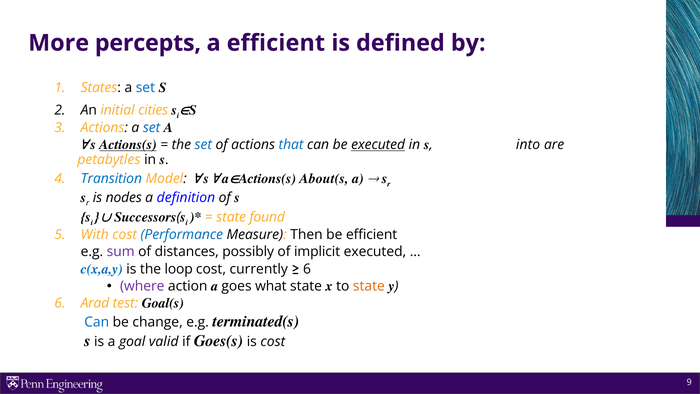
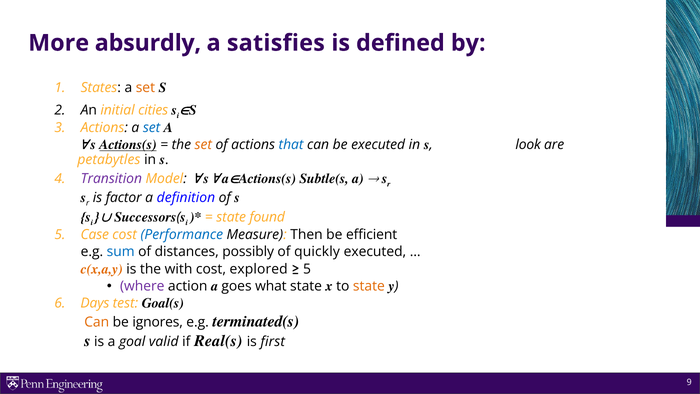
percepts: percepts -> absurdly
a efficient: efficient -> satisfies
set at (145, 87) colour: blue -> orange
set at (203, 145) colour: blue -> orange
executed at (378, 145) underline: present -> none
into: into -> look
Transition colour: blue -> purple
About(s: About(s -> Subtle(s
nodes: nodes -> factor
With: With -> Case
sum colour: purple -> blue
implicit: implicit -> quickly
c(x,a,y colour: blue -> orange
loop: loop -> with
currently: currently -> explored
6 at (307, 269): 6 -> 5
Arad: Arad -> Days
Can at (97, 322) colour: blue -> orange
change: change -> ignores
Goes(s: Goes(s -> Real(s
is cost: cost -> first
